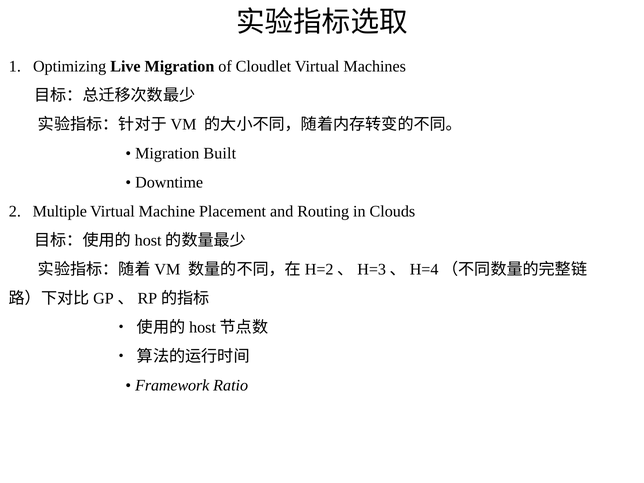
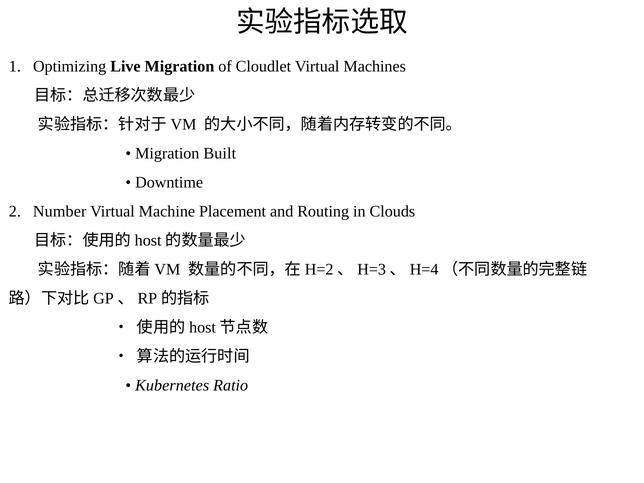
Multiple: Multiple -> Number
Framework: Framework -> Kubernetes
